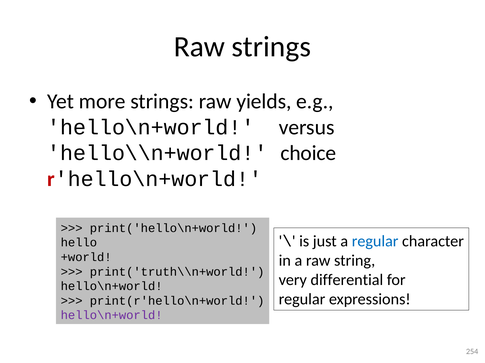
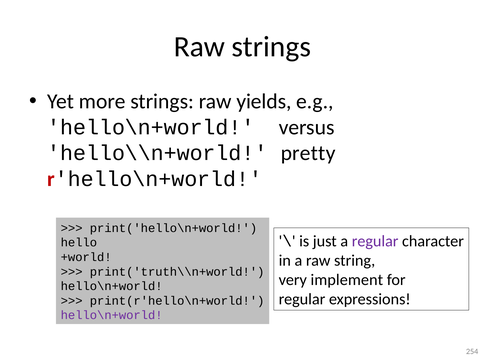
choice: choice -> pretty
regular at (375, 242) colour: blue -> purple
differential: differential -> implement
